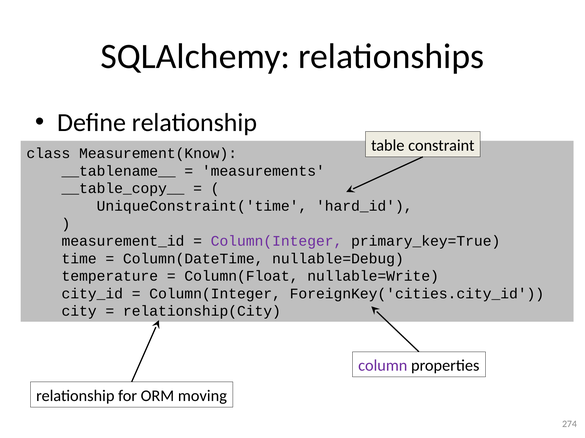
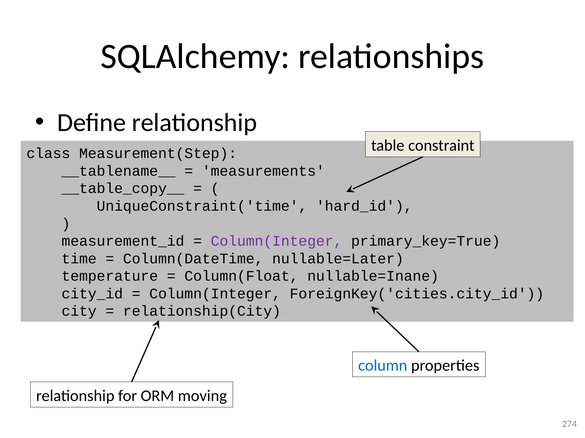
Measurement(Know: Measurement(Know -> Measurement(Step
nullable=Debug: nullable=Debug -> nullable=Later
nullable=Write: nullable=Write -> nullable=Inane
column colour: purple -> blue
